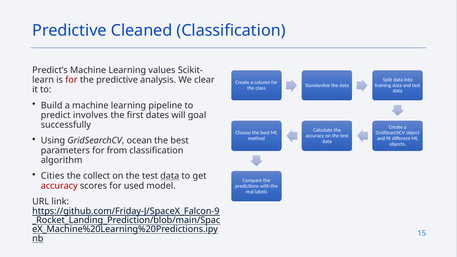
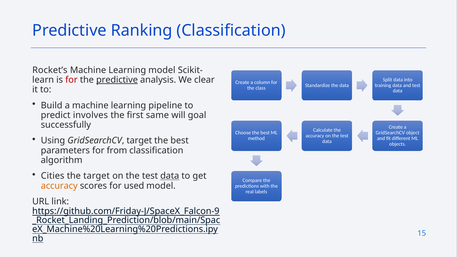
Cleaned: Cleaned -> Ranking
Predict’s: Predict’s -> Rocket’s
Learning values: values -> model
predictive at (117, 80) underline: none -> present
dates: dates -> same
GridSearchCV ocean: ocean -> target
the collect: collect -> target
accuracy at (59, 186) colour: red -> orange
